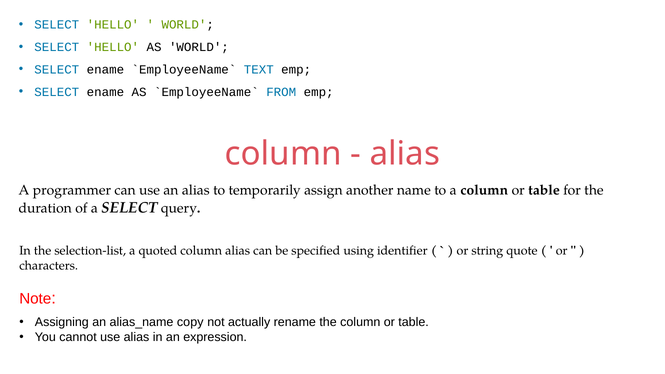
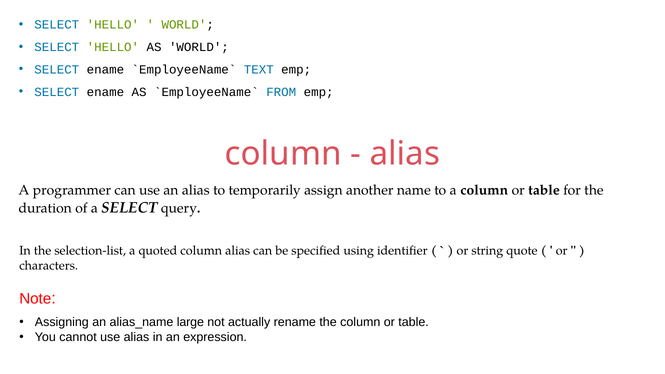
copy: copy -> large
